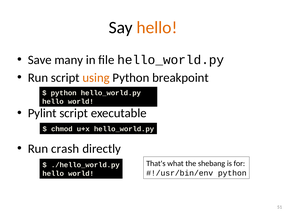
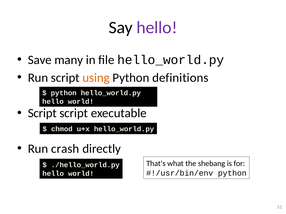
hello at (157, 28) colour: orange -> purple
breakpoint: breakpoint -> definitions
Pylint at (42, 113): Pylint -> Script
